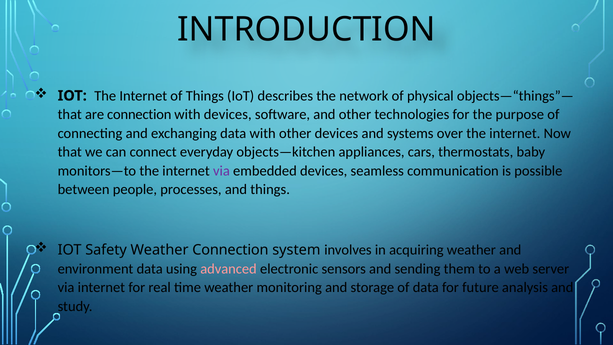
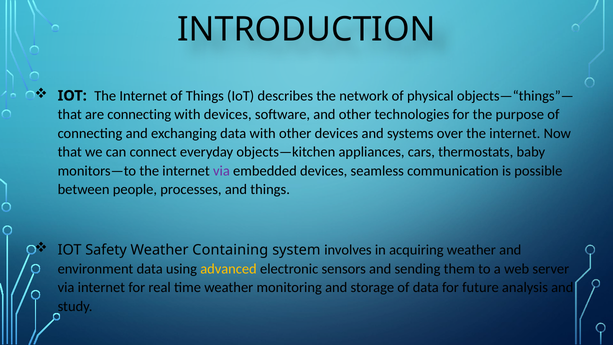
are connection: connection -> connecting
Weather Connection: Connection -> Containing
advanced colour: pink -> yellow
